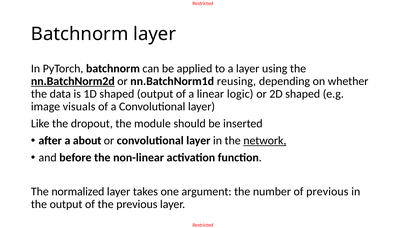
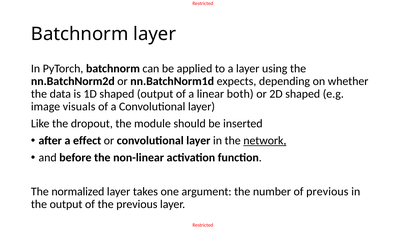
nn.BatchNorm2d underline: present -> none
reusing: reusing -> expects
logic: logic -> both
about: about -> effect
